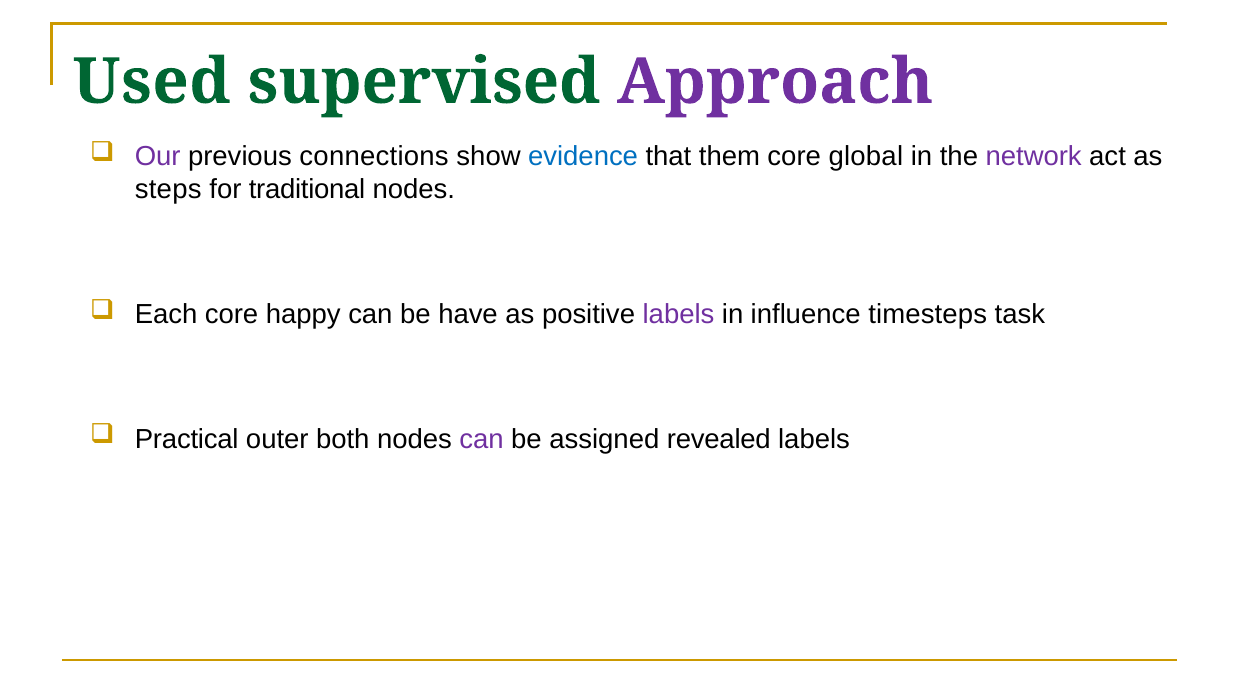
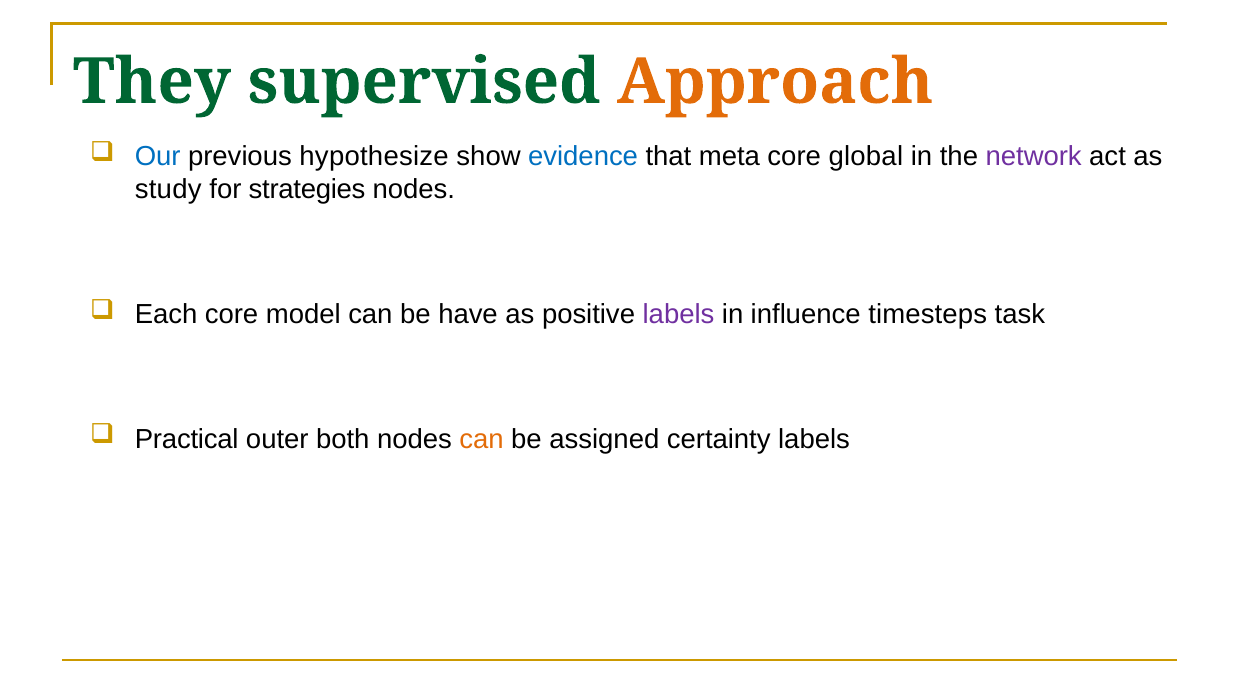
Used: Used -> They
Approach colour: purple -> orange
Our colour: purple -> blue
connections: connections -> hypothesize
them: them -> meta
steps: steps -> study
traditional: traditional -> strategies
happy: happy -> model
can at (482, 439) colour: purple -> orange
revealed: revealed -> certainty
